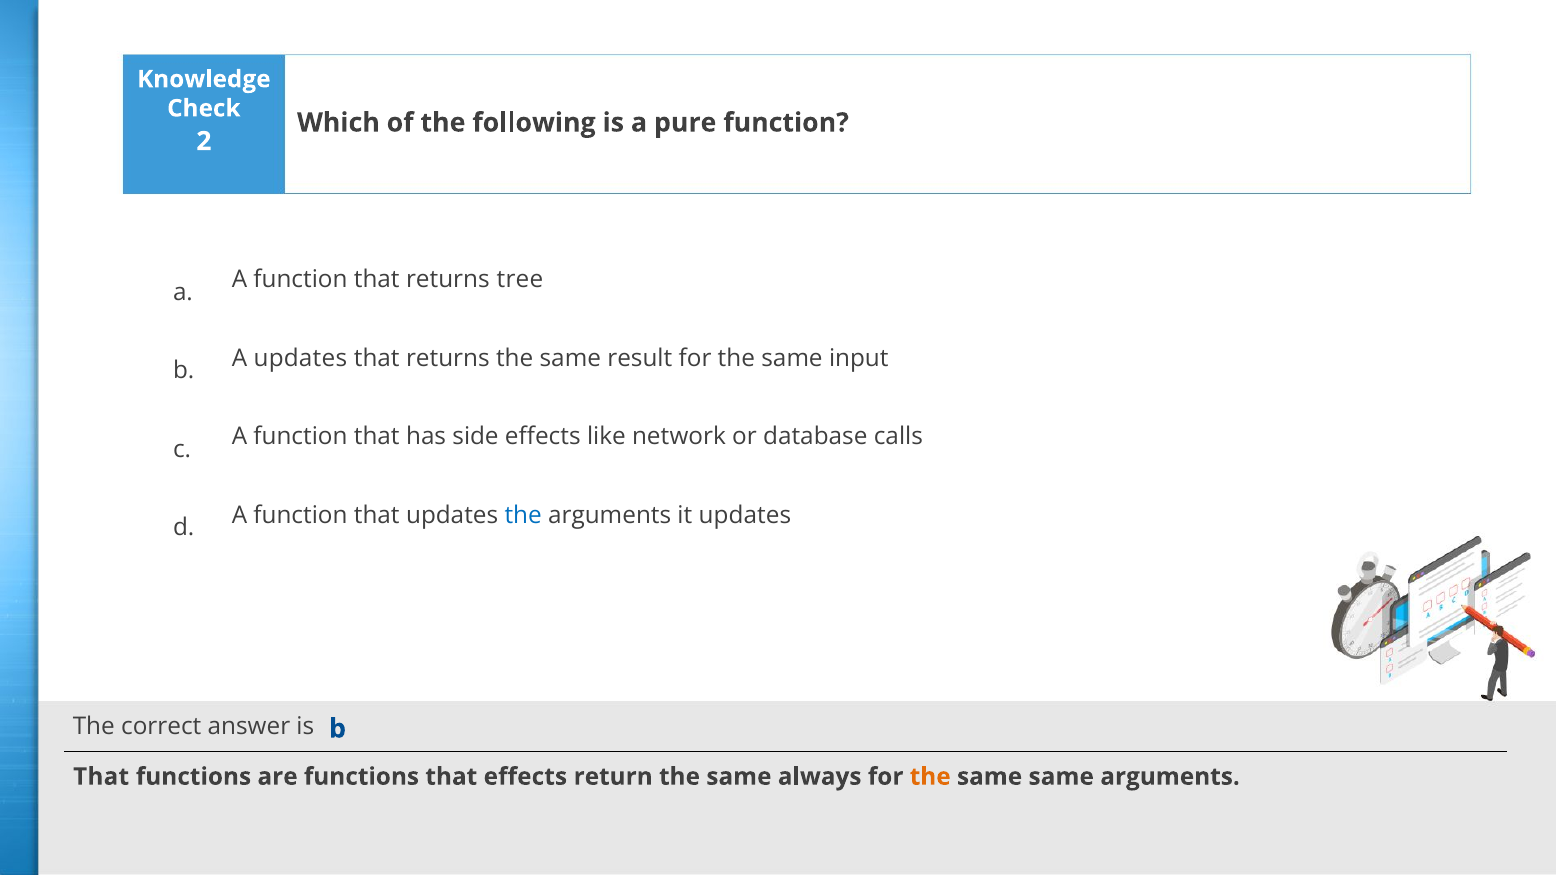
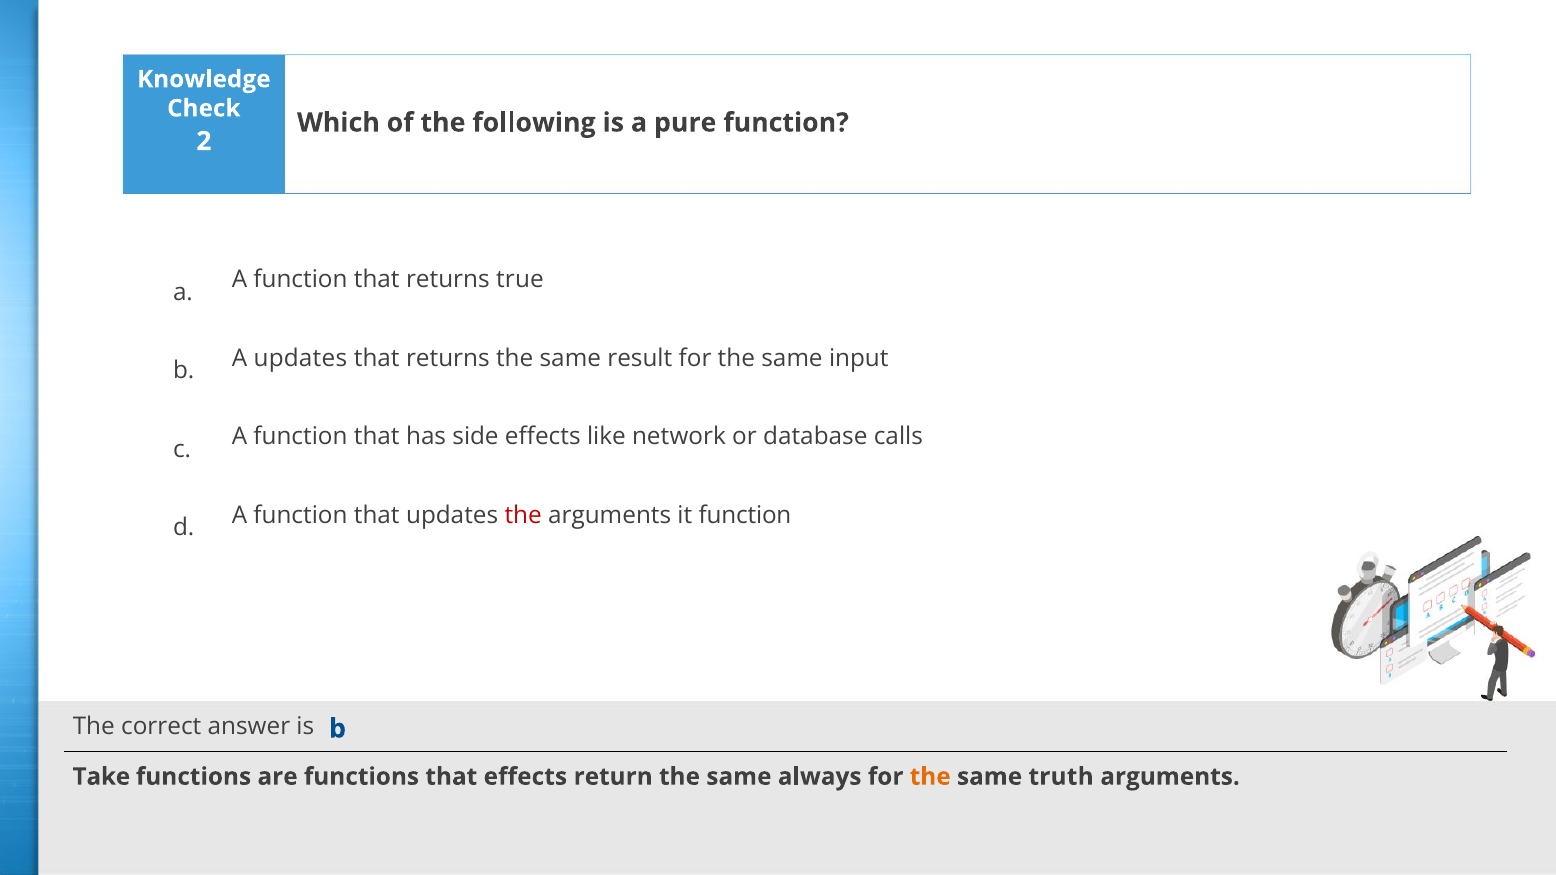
tree: tree -> true
the at (523, 516) colour: blue -> red
it updates: updates -> function
That at (101, 777): That -> Take
same same: same -> truth
